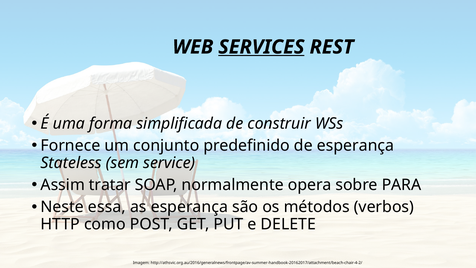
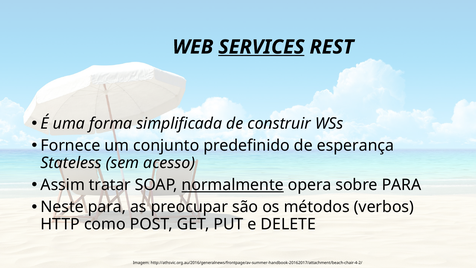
service: service -> acesso
normalmente underline: none -> present
Neste essa: essa -> para
as esperança: esperança -> preocupar
